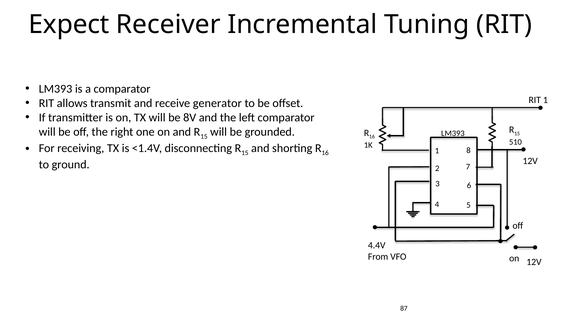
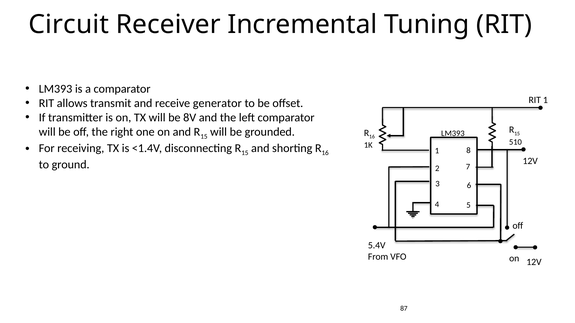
Expect: Expect -> Circuit
4.4V: 4.4V -> 5.4V
